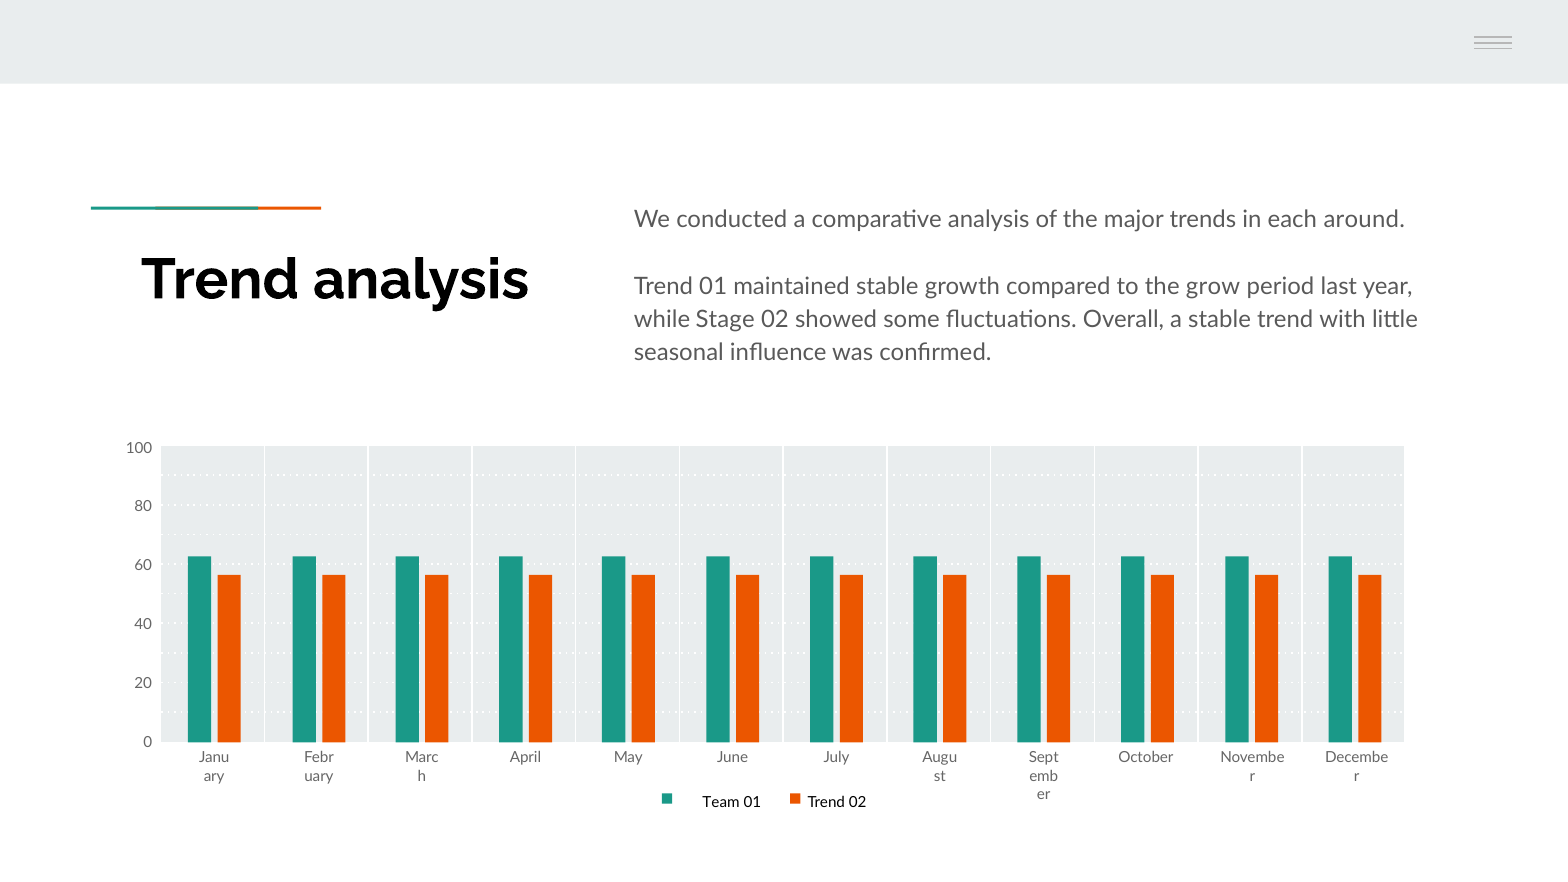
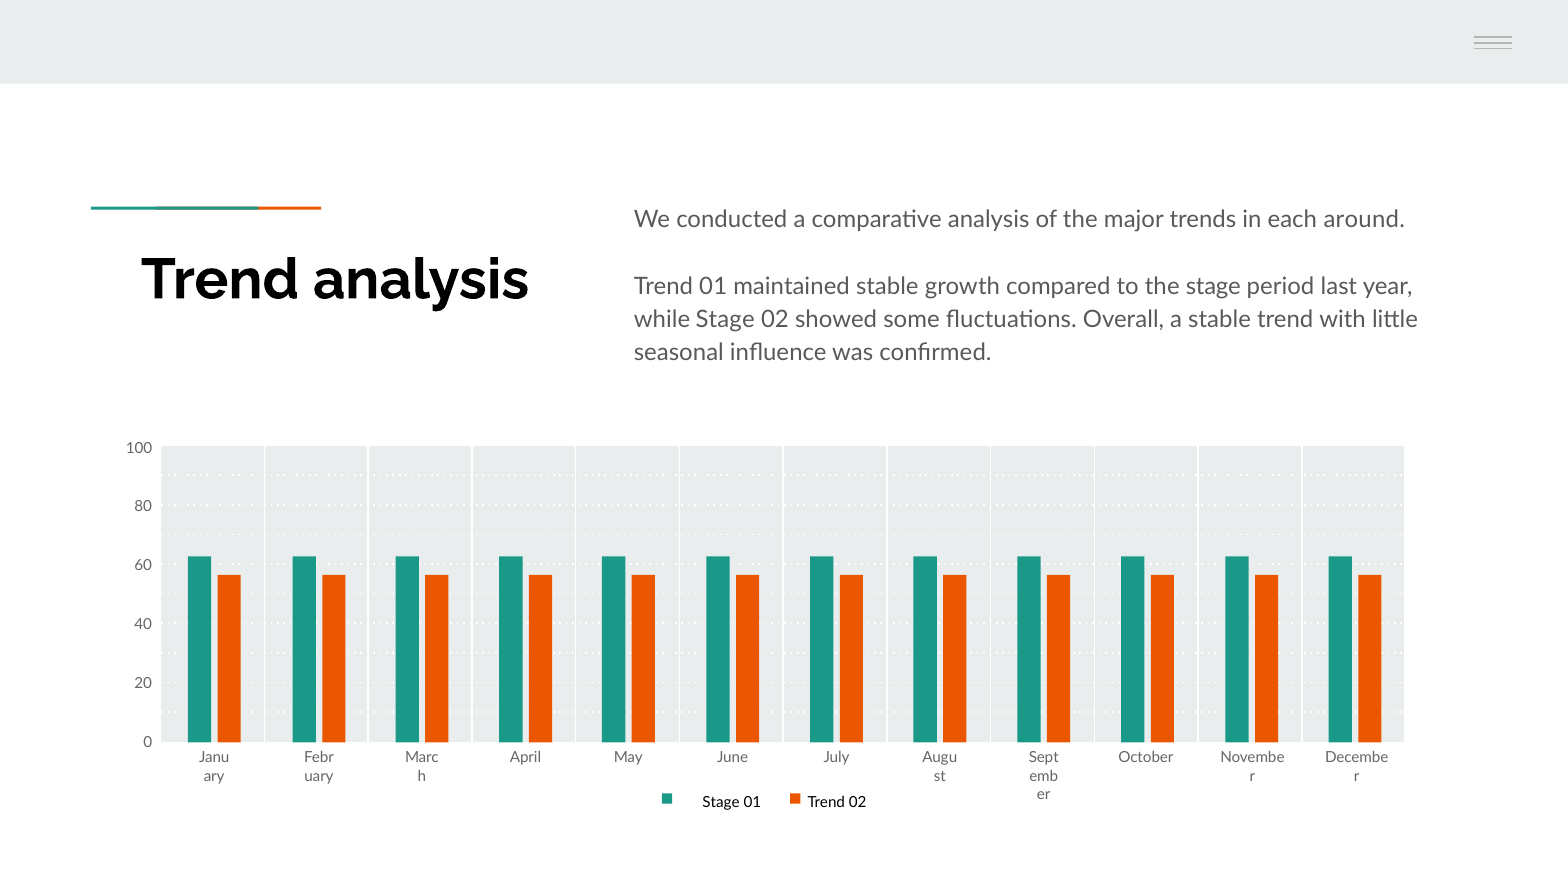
the grow: grow -> stage
Team at (721, 803): Team -> Stage
